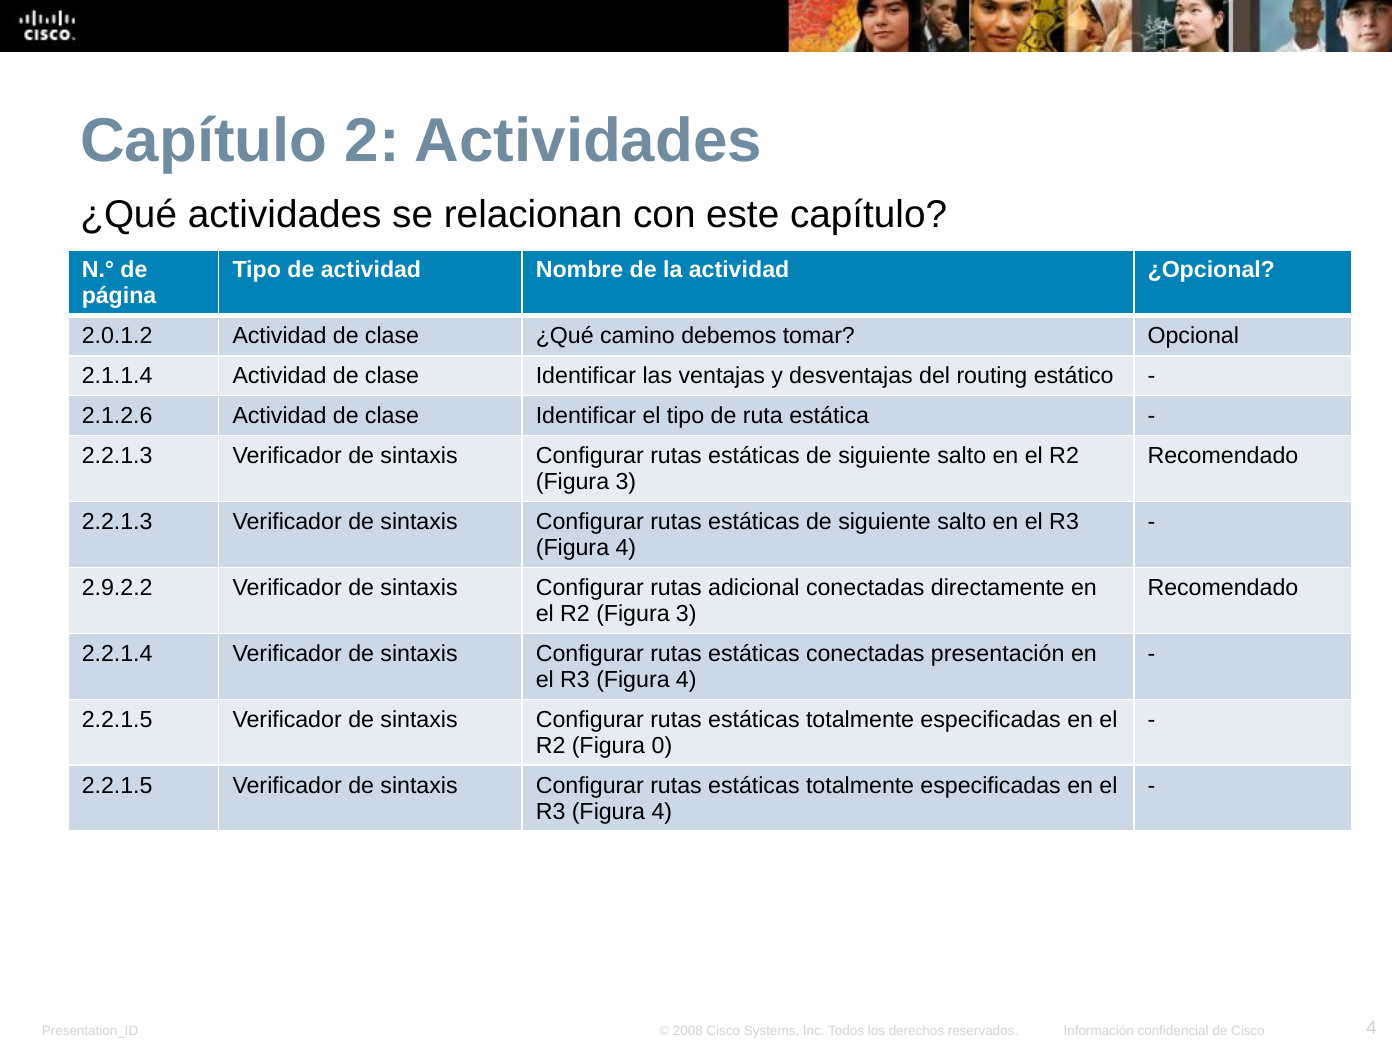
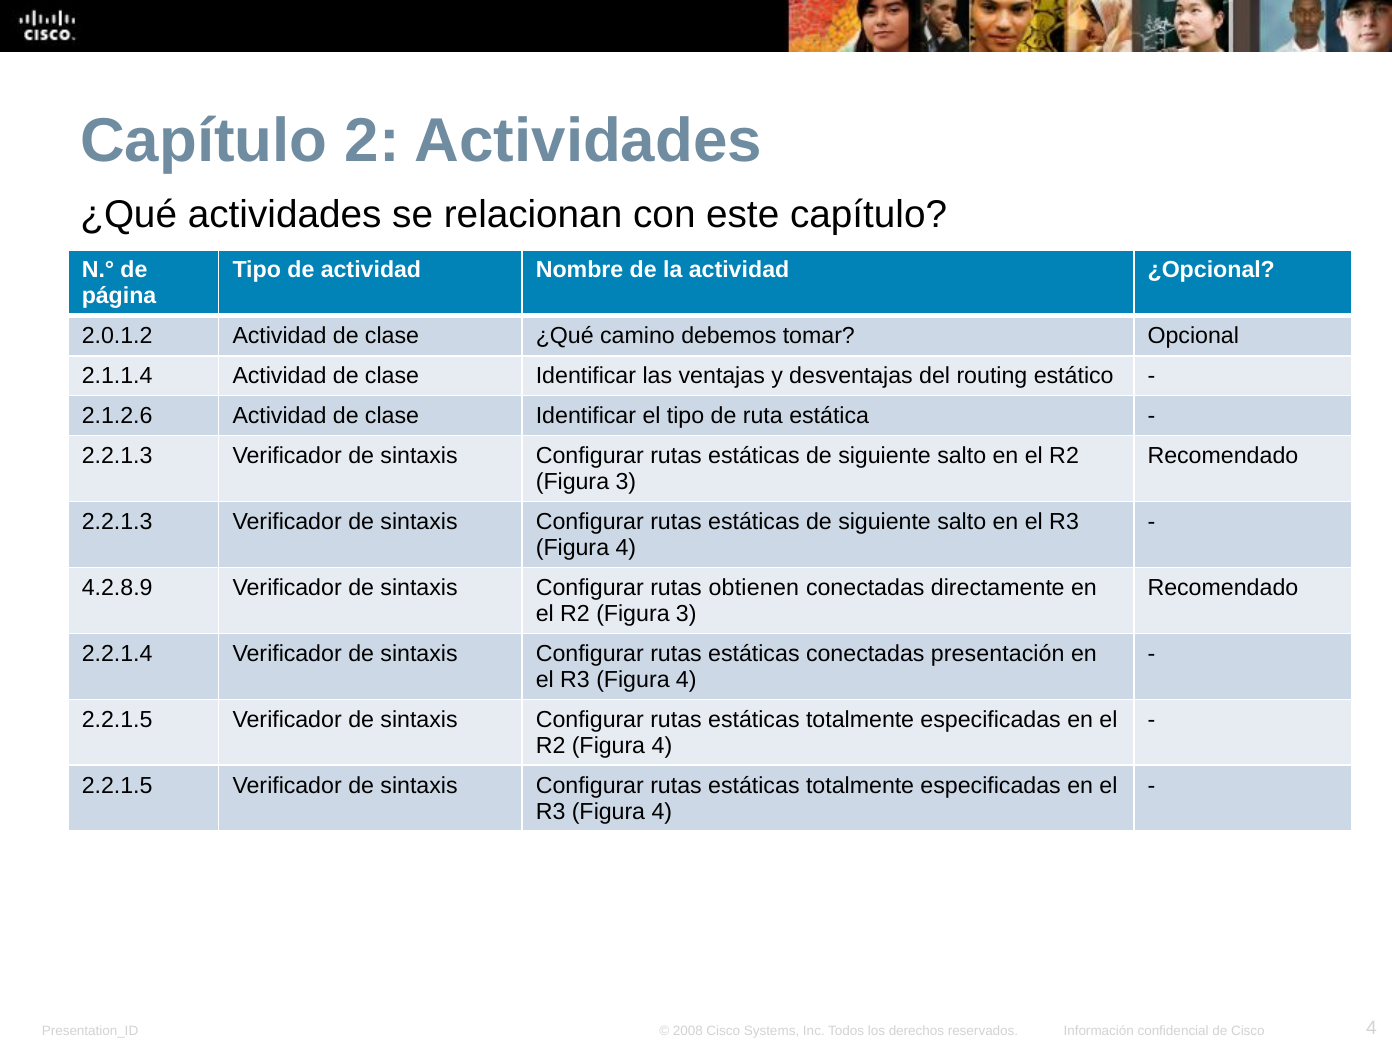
2.9.2.2: 2.9.2.2 -> 4.2.8.9
adicional: adicional -> obtienen
R2 Figura 0: 0 -> 4
